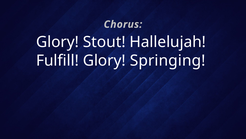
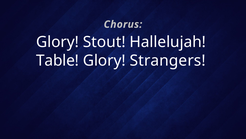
Fulfill: Fulfill -> Table
Springing: Springing -> Strangers
